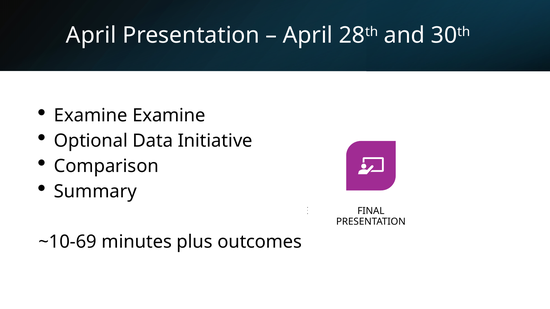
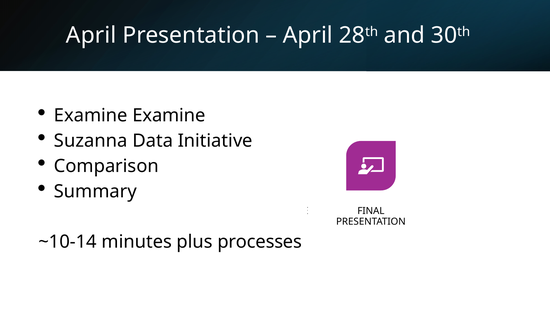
Optional: Optional -> Suzanna
~10-69: ~10-69 -> ~10-14
outcomes: outcomes -> processes
